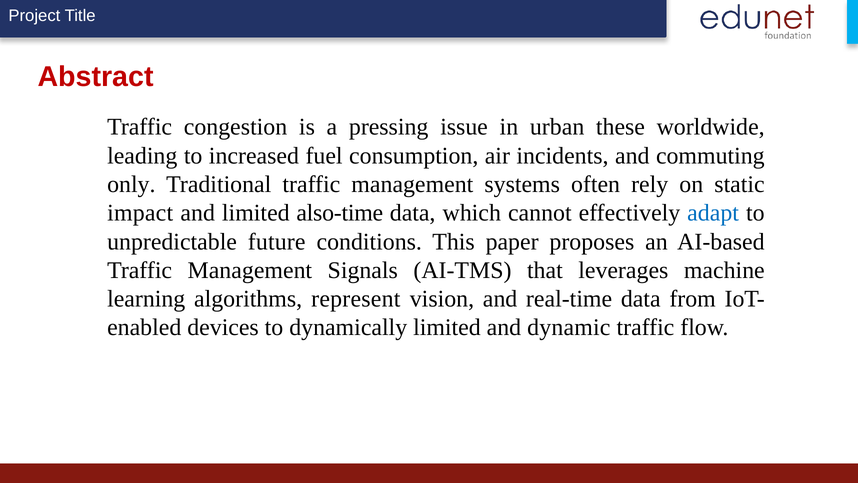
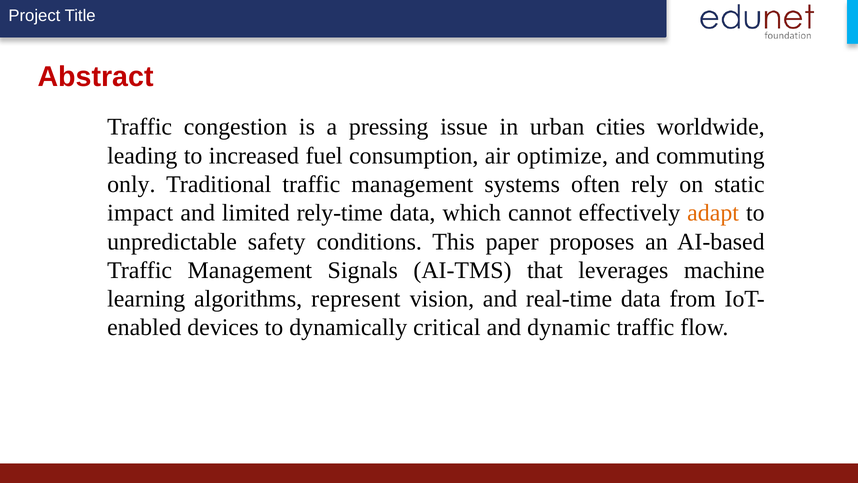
these: these -> cities
incidents: incidents -> optimize
also-time: also-time -> rely-time
adapt colour: blue -> orange
future: future -> safety
dynamically limited: limited -> critical
